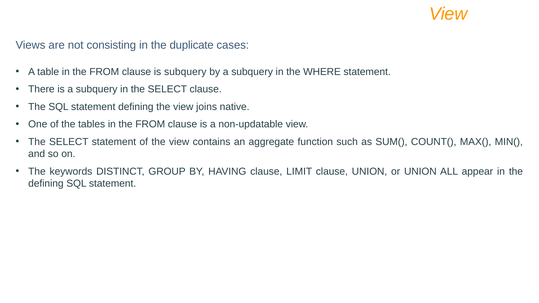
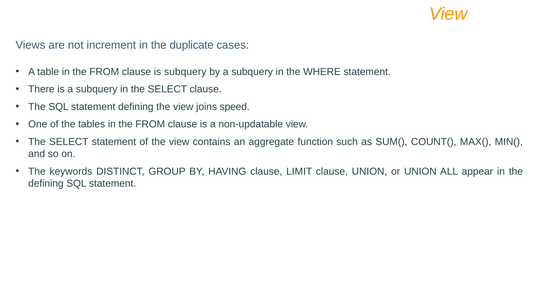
consisting: consisting -> increment
native: native -> speed
